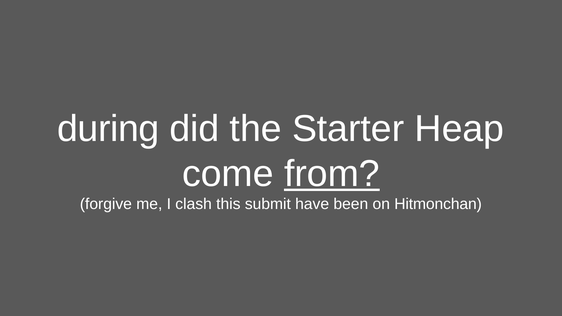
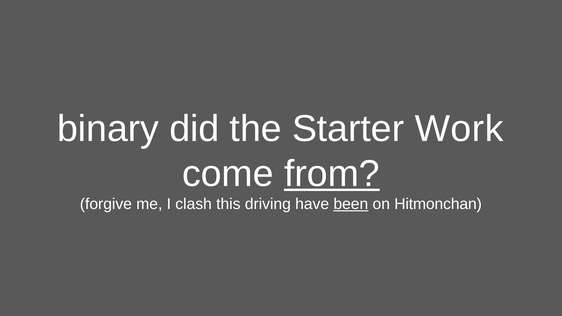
during: during -> binary
Heap: Heap -> Work
submit: submit -> driving
been underline: none -> present
